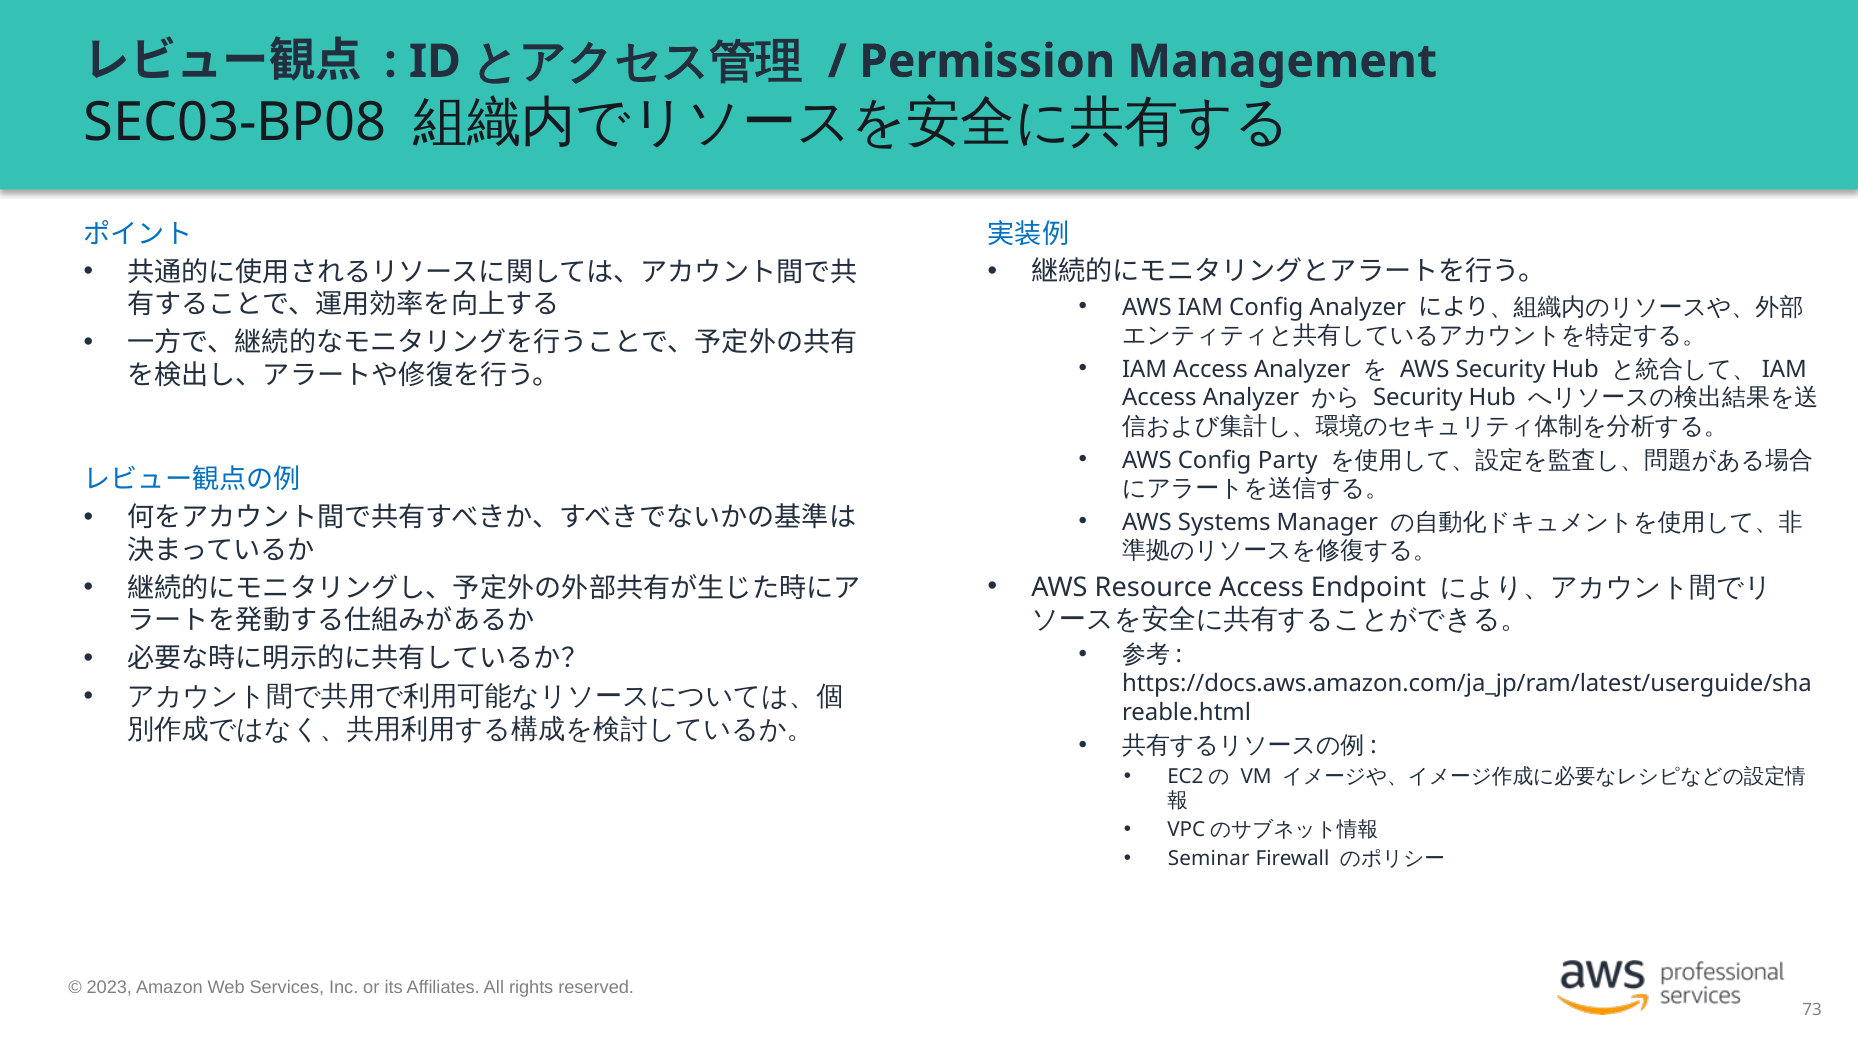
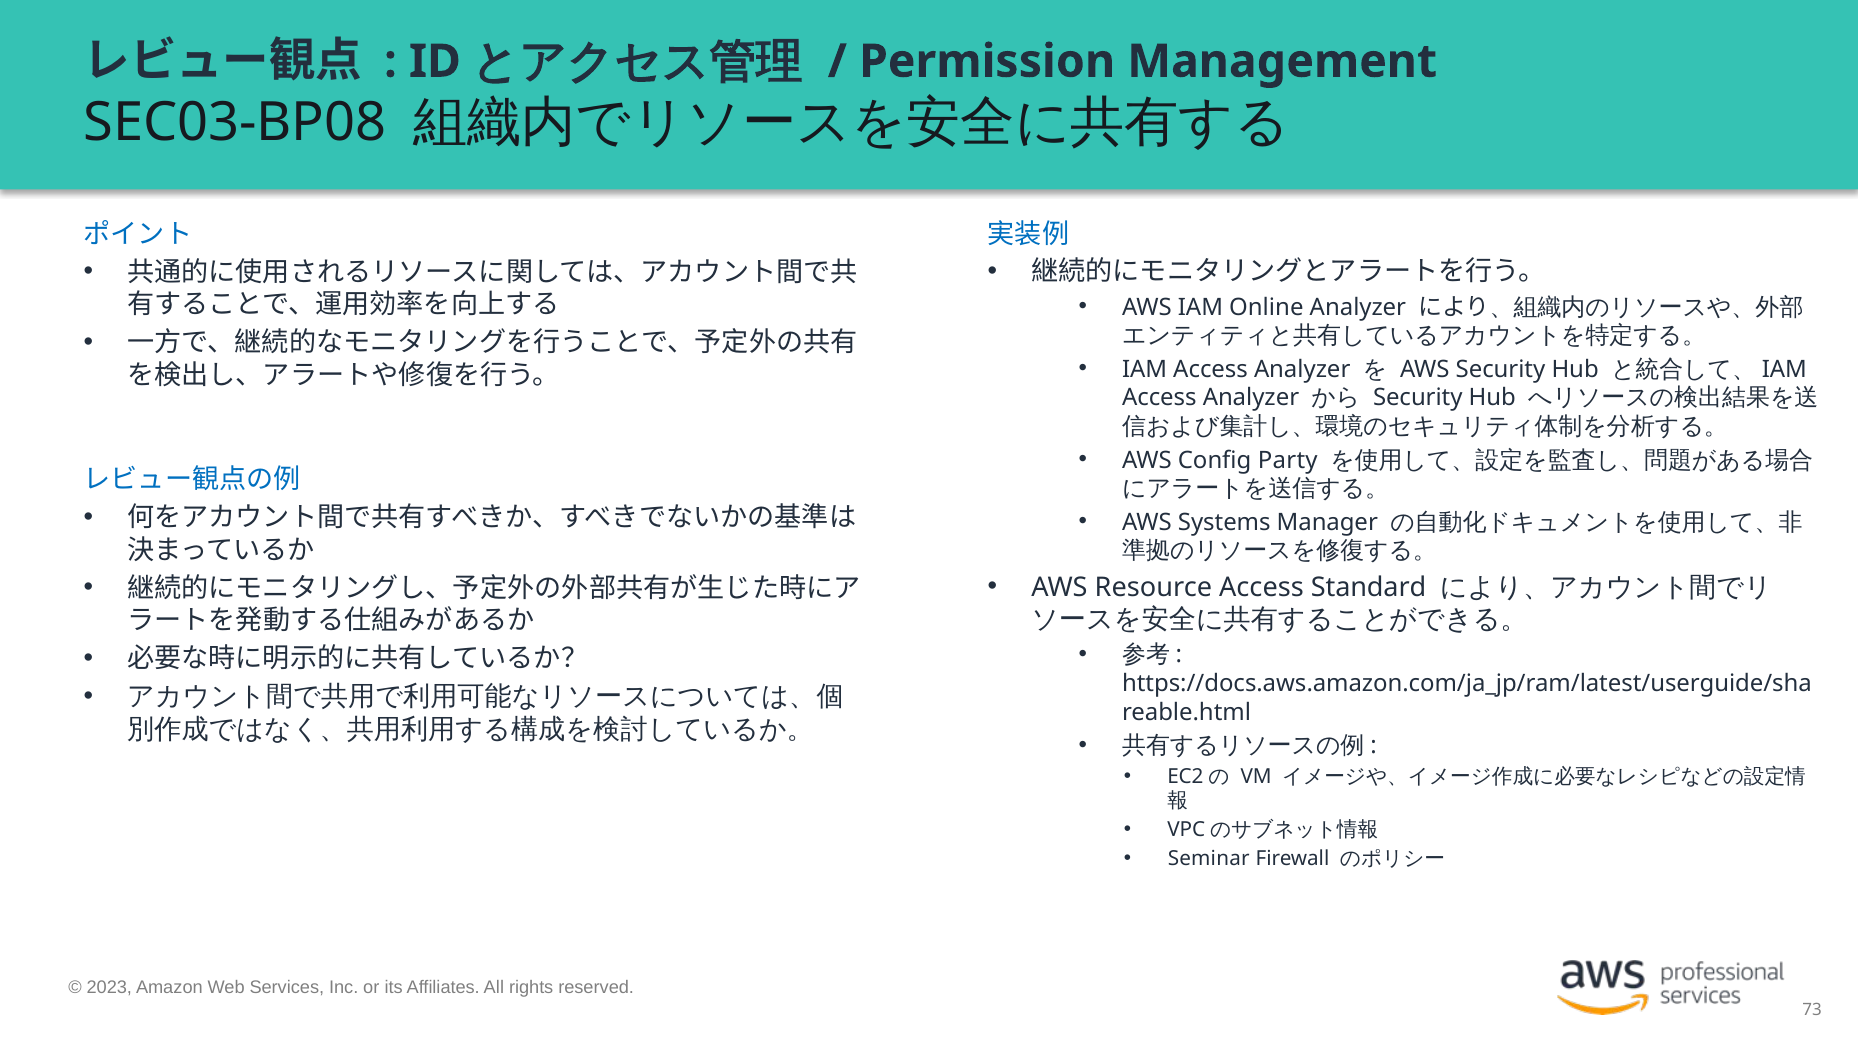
IAM Config: Config -> Online
Endpoint: Endpoint -> Standard
